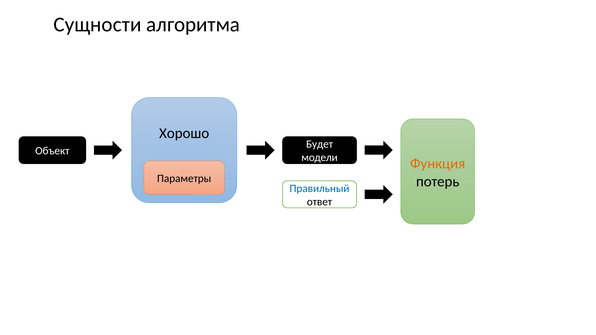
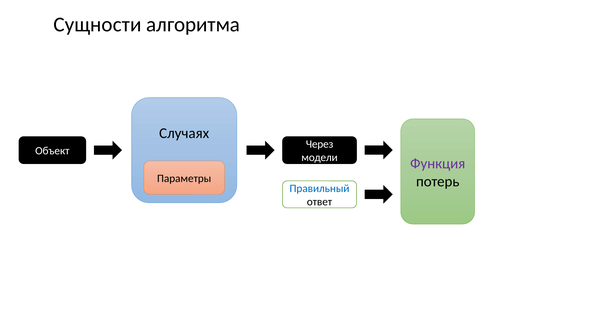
Хорошо: Хорошо -> Случаях
Будет: Будет -> Через
Функция colour: orange -> purple
